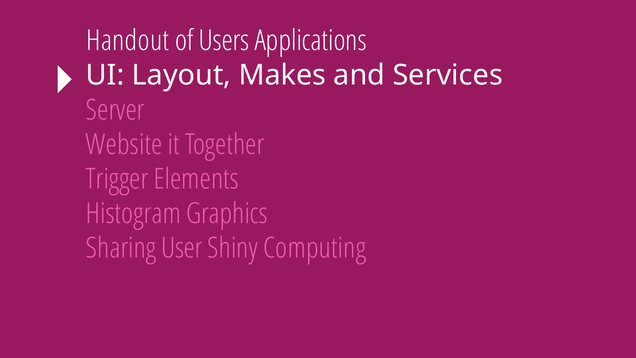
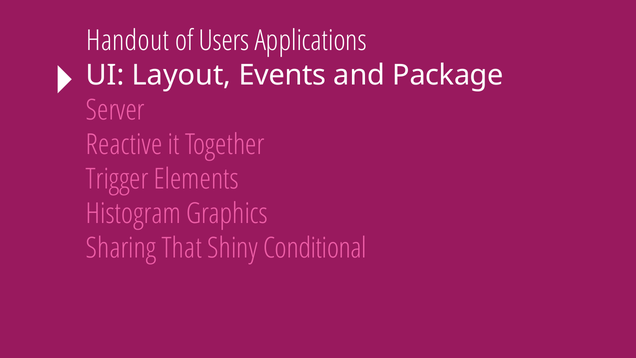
Makes: Makes -> Events
Services: Services -> Package
Website: Website -> Reactive
User: User -> That
Computing: Computing -> Conditional
